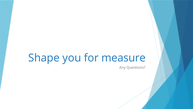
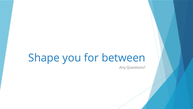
measure: measure -> between
